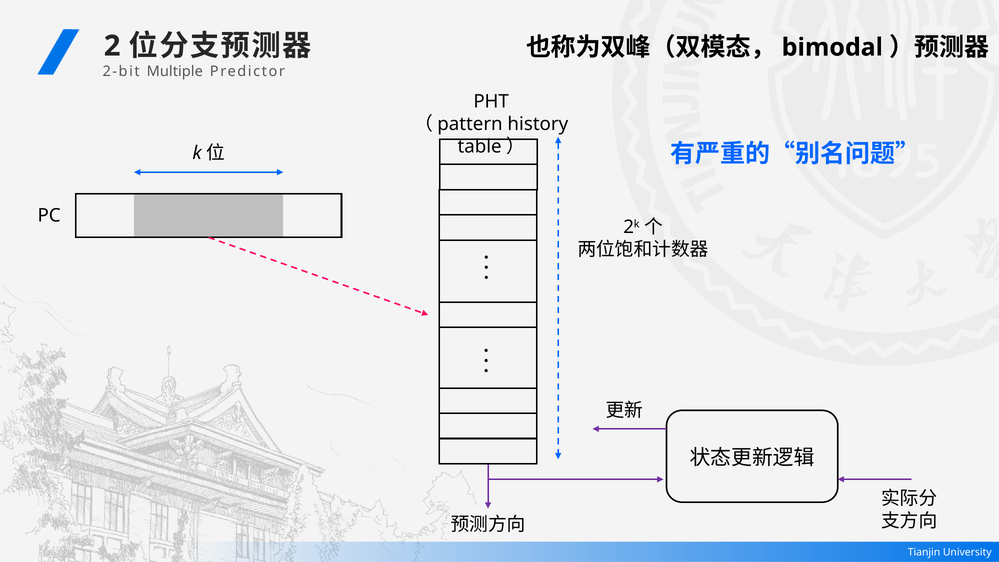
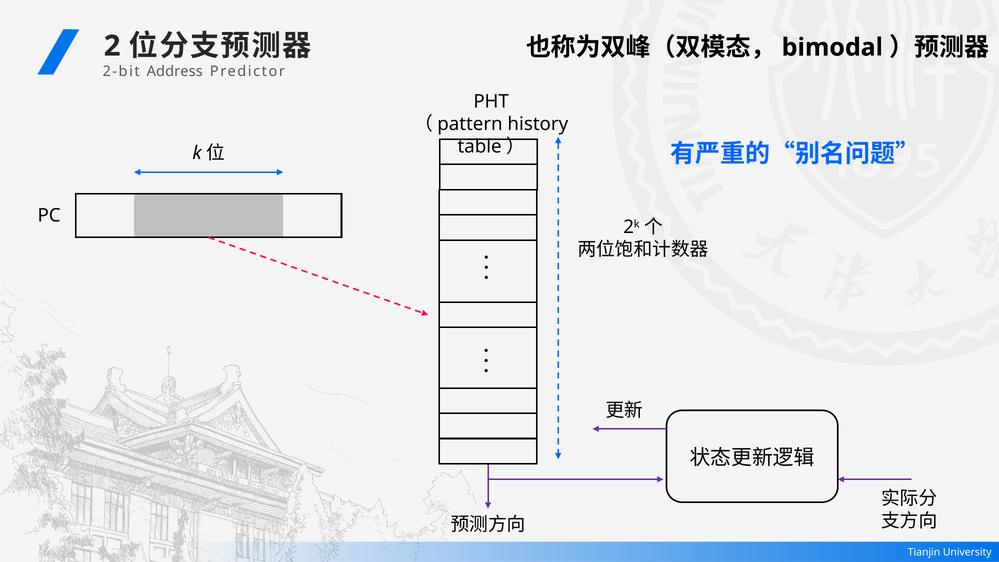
Multiple: Multiple -> Address
